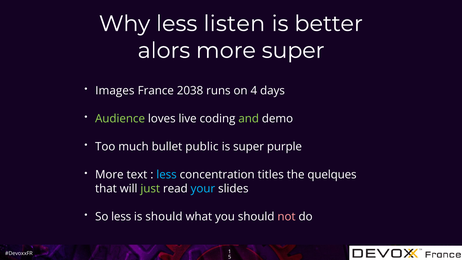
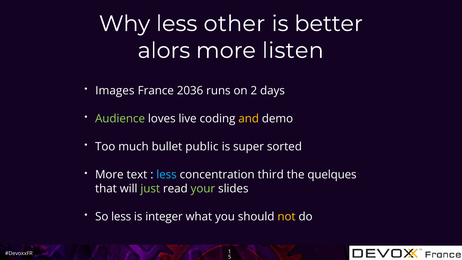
listen: listen -> other
more super: super -> listen
2038: 2038 -> 2036
4: 4 -> 2
and colour: light green -> yellow
purple: purple -> sorted
titles: titles -> third
your colour: light blue -> light green
is should: should -> integer
not colour: pink -> yellow
